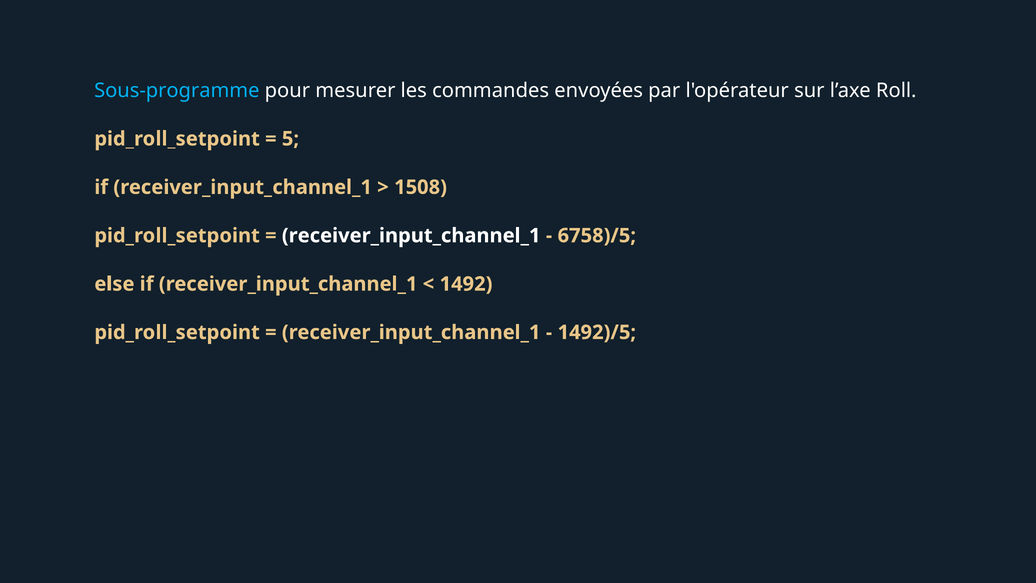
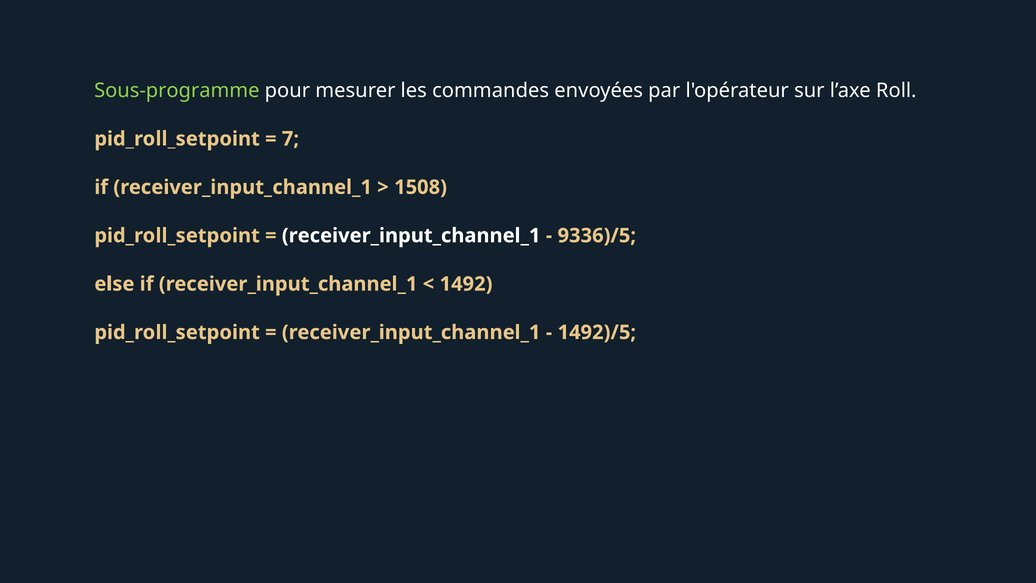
Sous-programme colour: light blue -> light green
5: 5 -> 7
6758)/5: 6758)/5 -> 9336)/5
